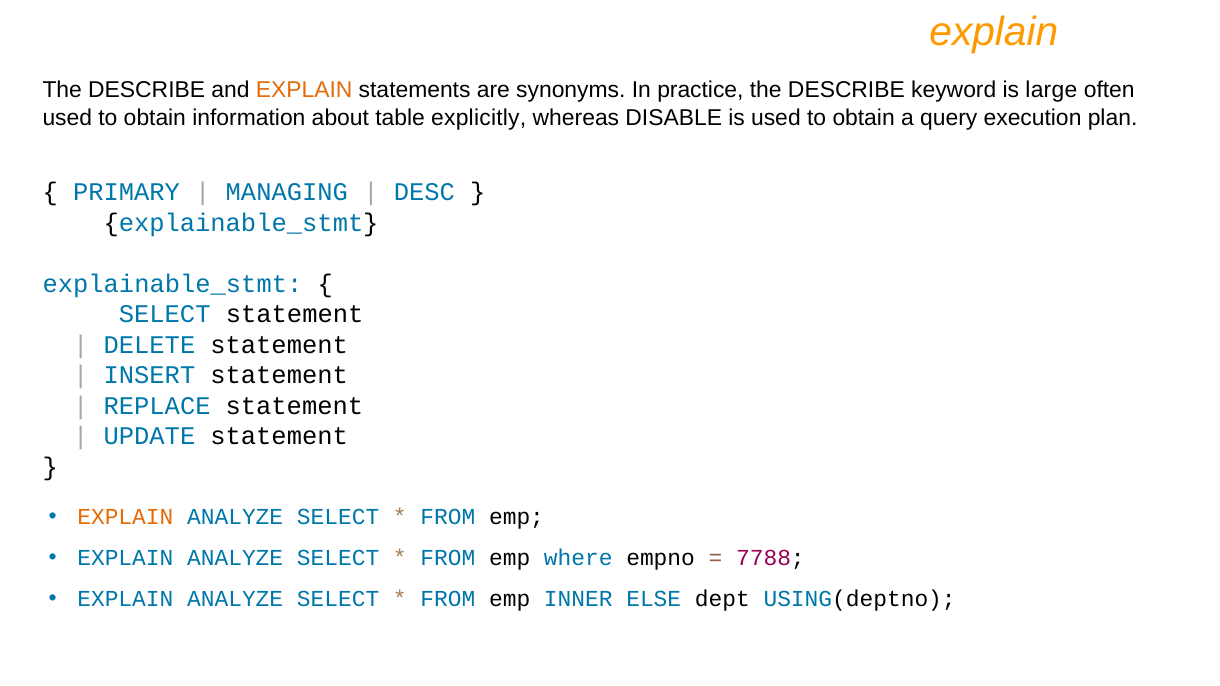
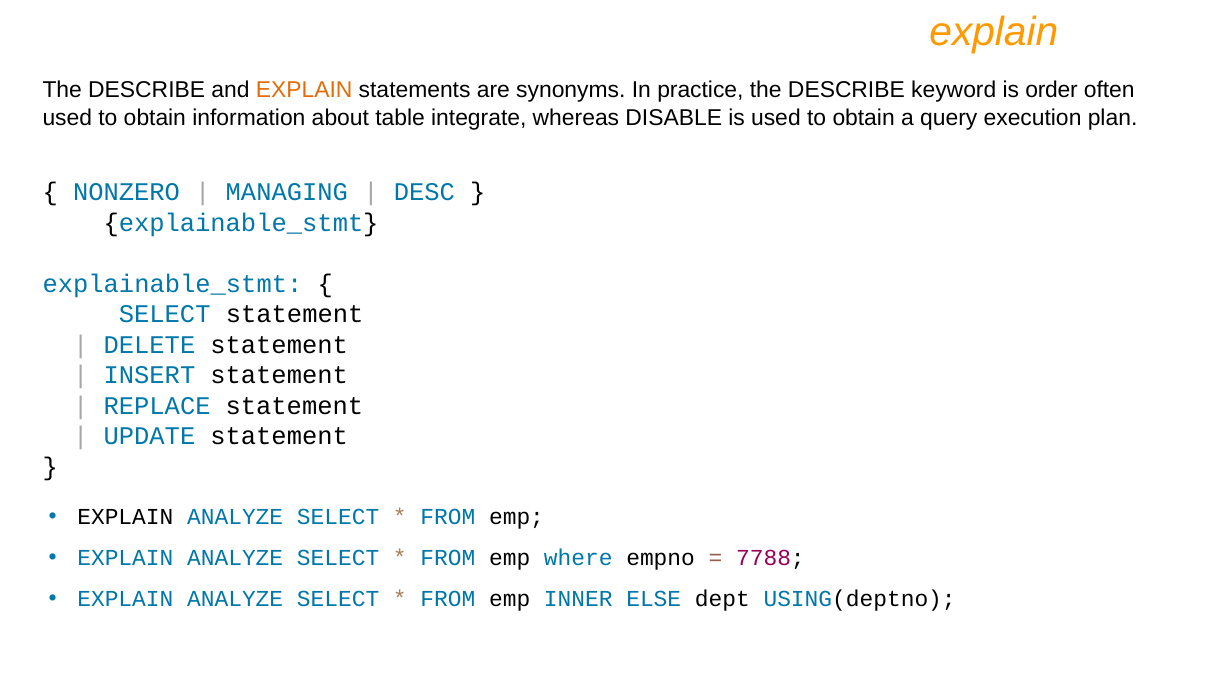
large: large -> order
explicitly: explicitly -> integrate
PRIMARY: PRIMARY -> NONZERO
EXPLAIN at (125, 517) colour: orange -> black
